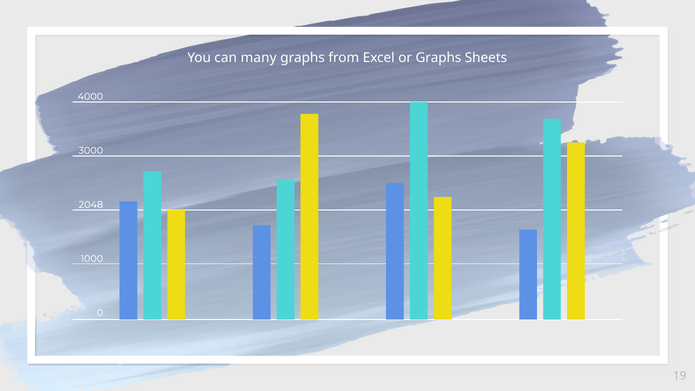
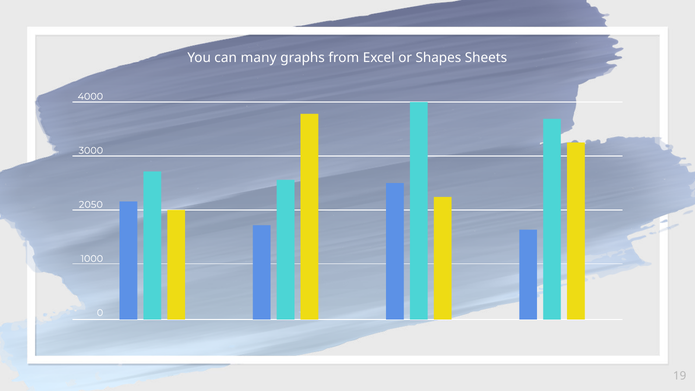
or Graphs: Graphs -> Shapes
2048: 2048 -> 2050
